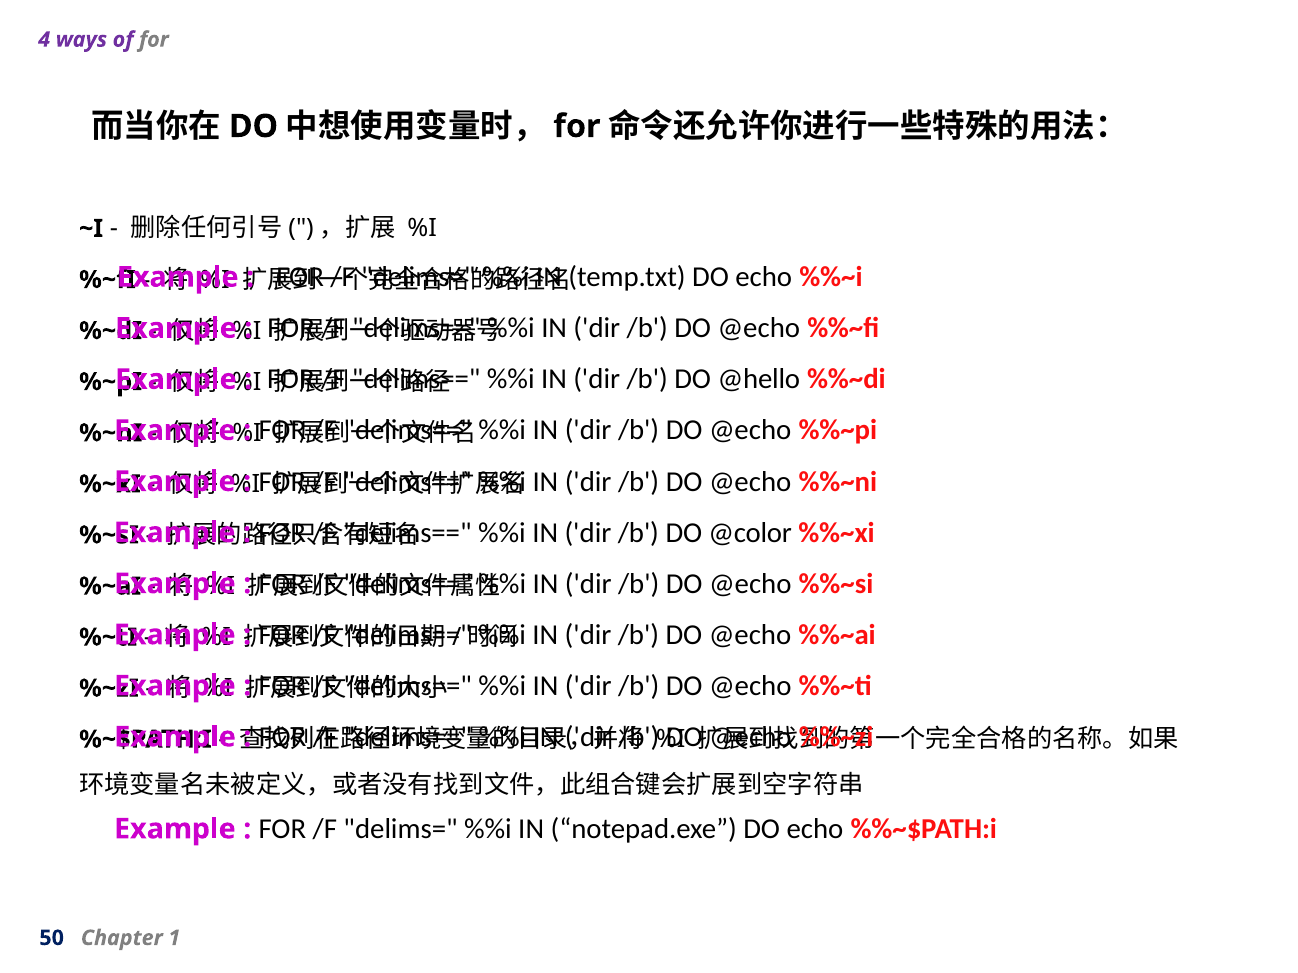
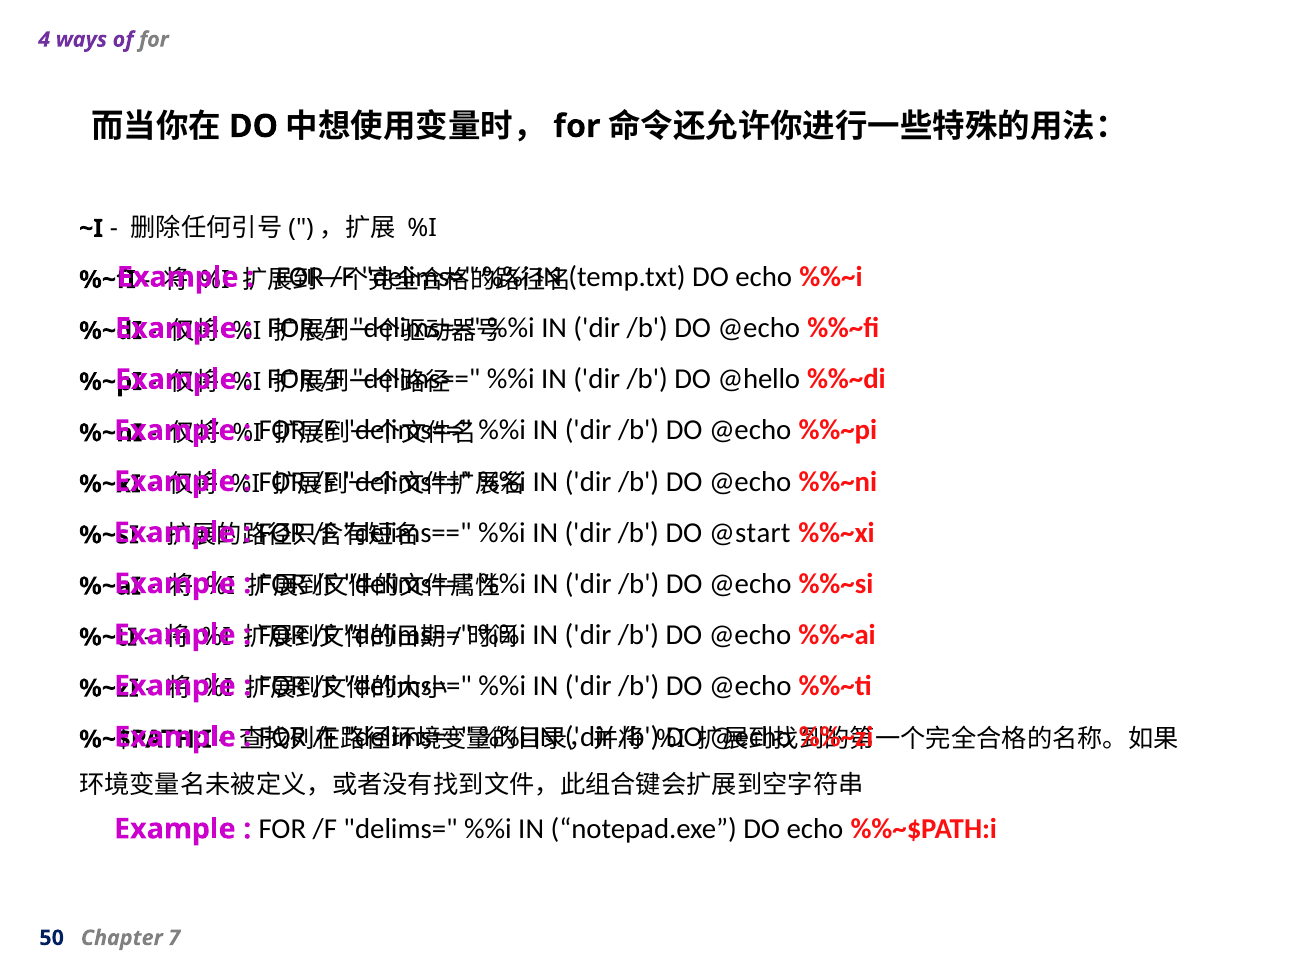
@color: @color -> @start
1: 1 -> 7
